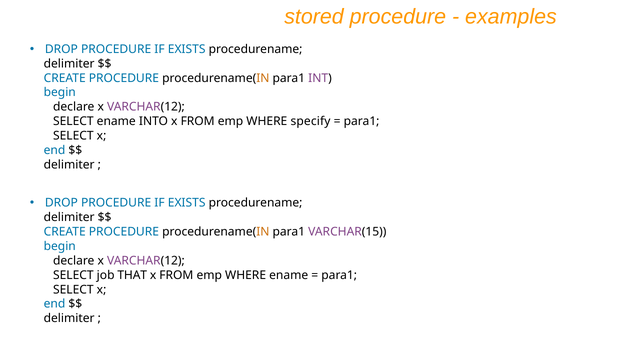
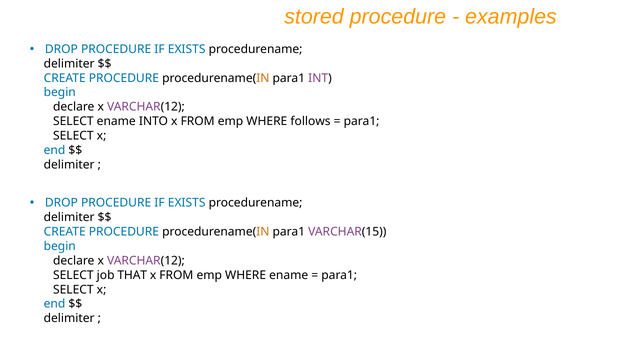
specify: specify -> follows
